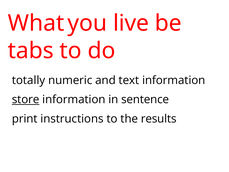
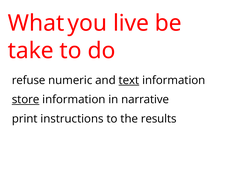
tabs: tabs -> take
totally: totally -> refuse
text underline: none -> present
sentence: sentence -> narrative
